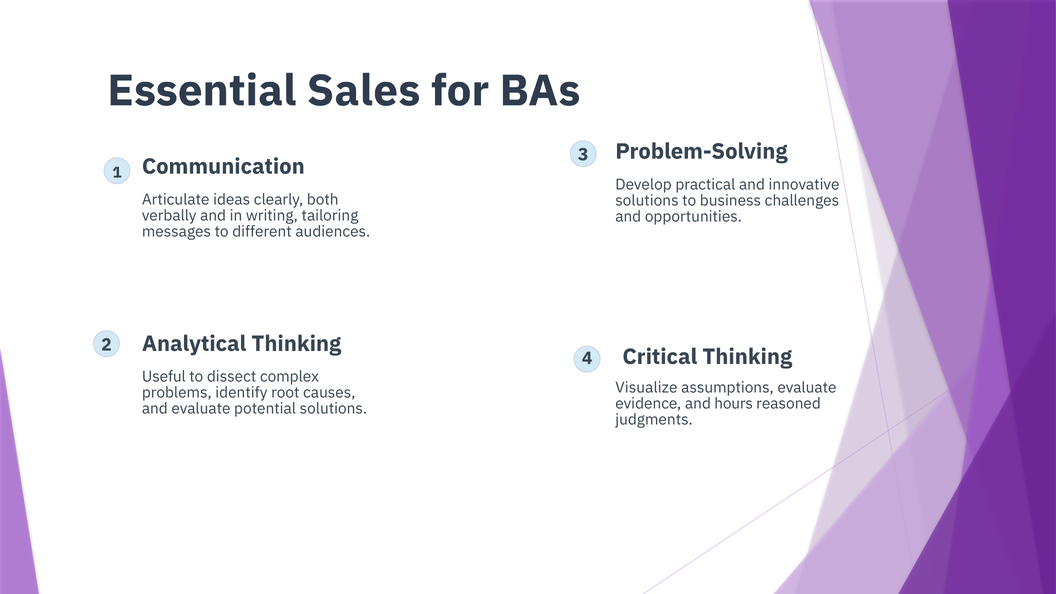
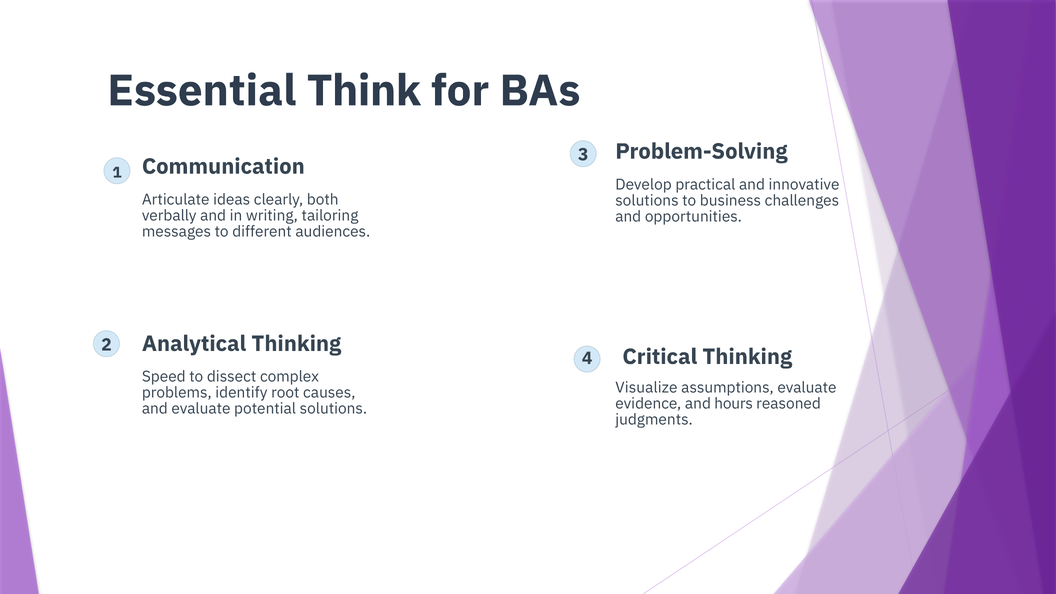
Sales: Sales -> Think
Useful: Useful -> Speed
